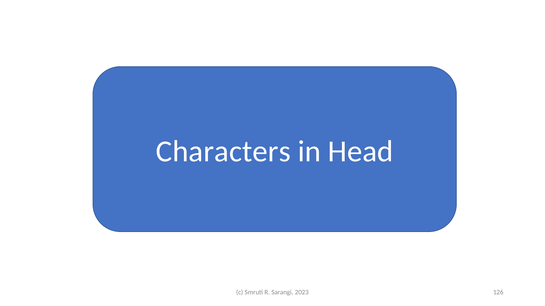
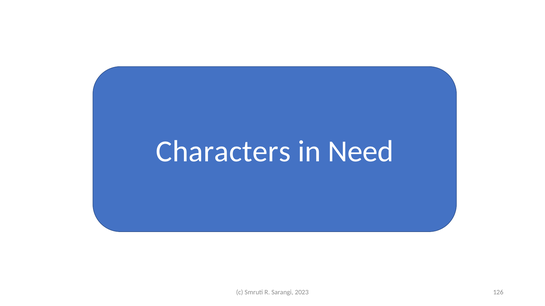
Head: Head -> Need
